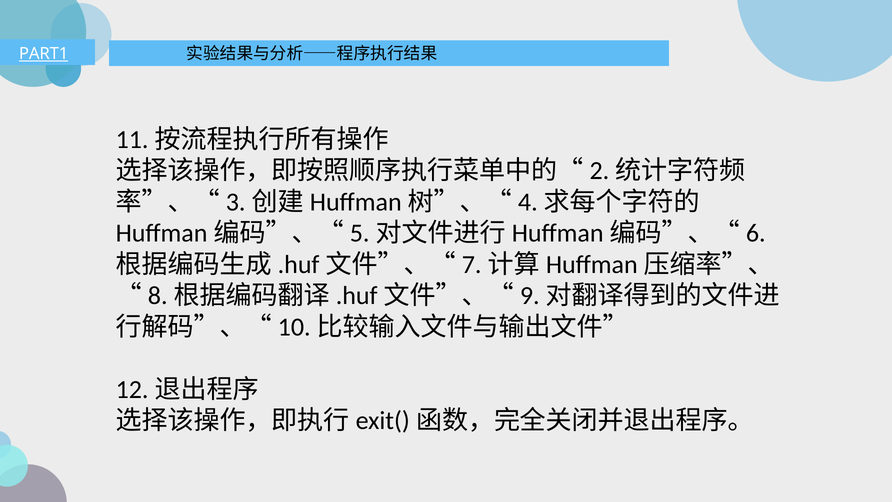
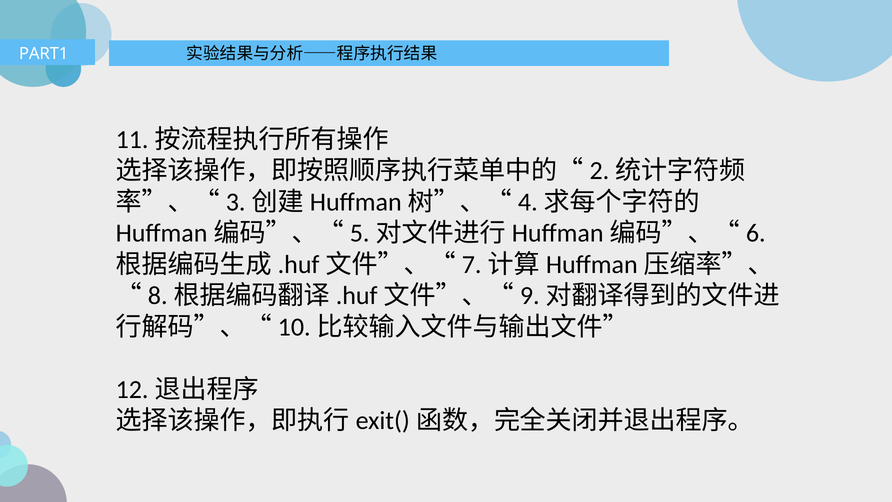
PART1 underline: present -> none
